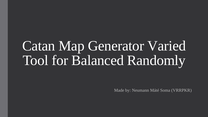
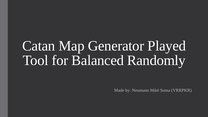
Varied: Varied -> Played
